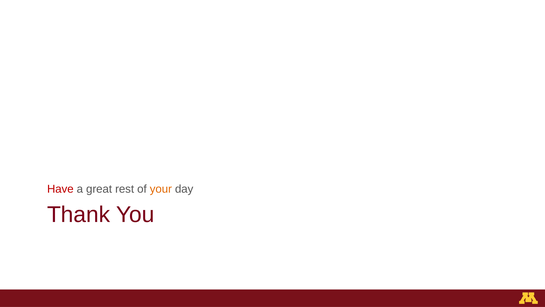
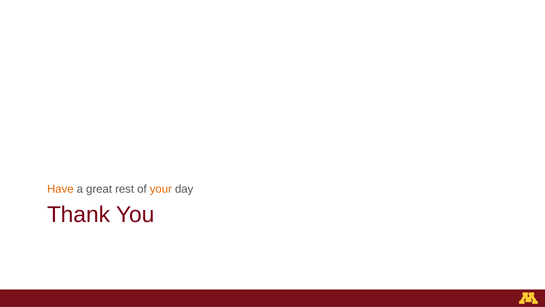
Have colour: red -> orange
